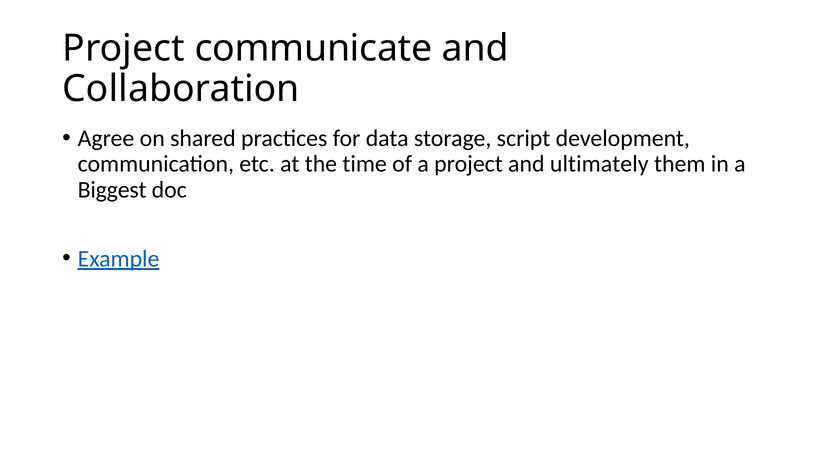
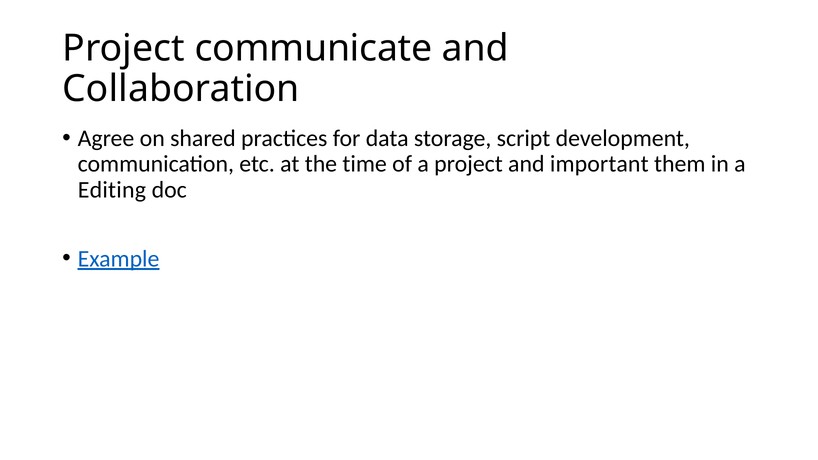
ultimately: ultimately -> important
Biggest: Biggest -> Editing
